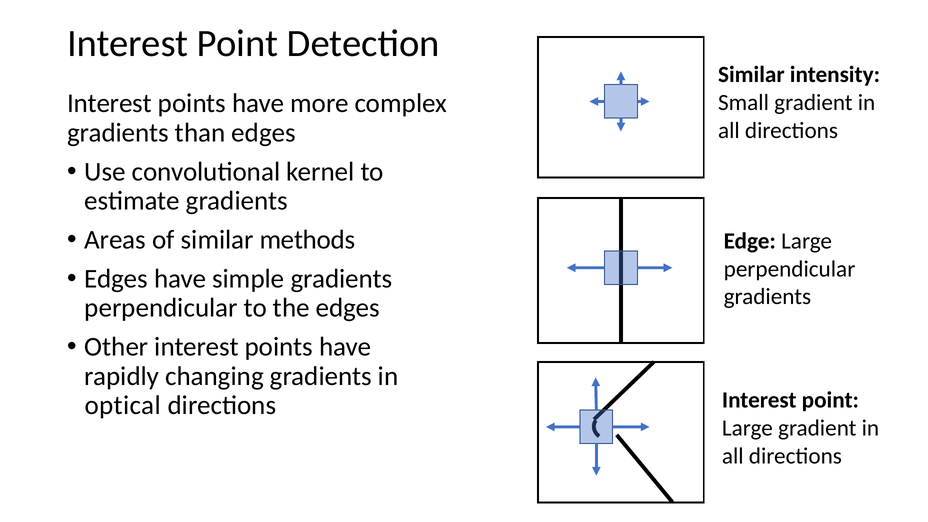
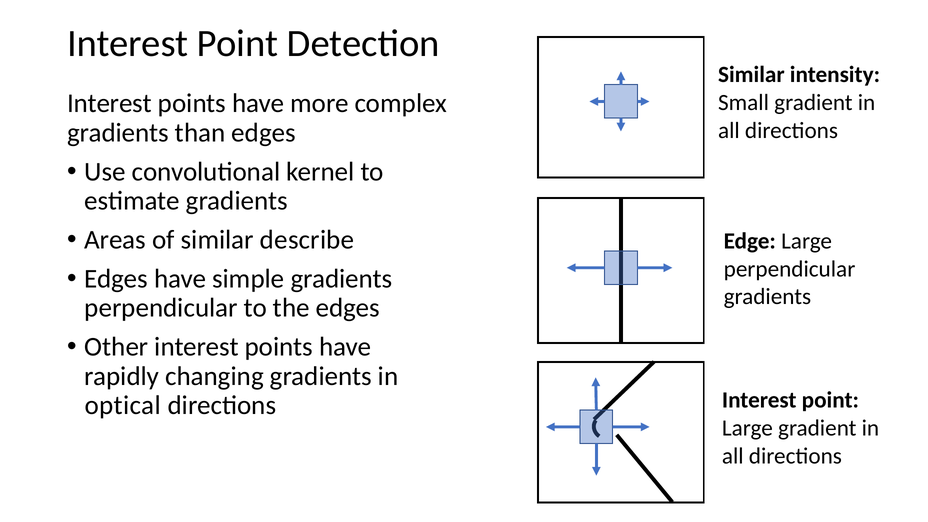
methods: methods -> describe
